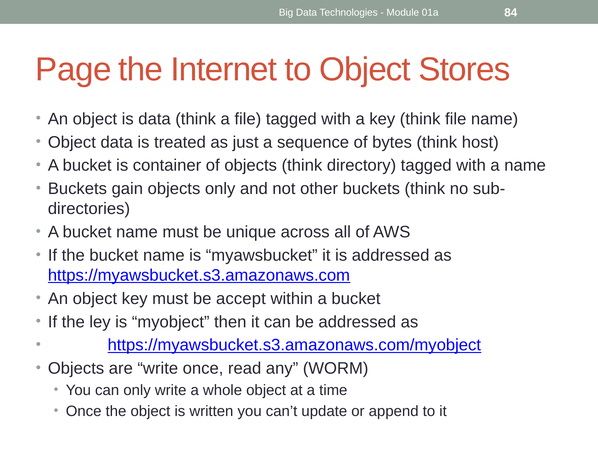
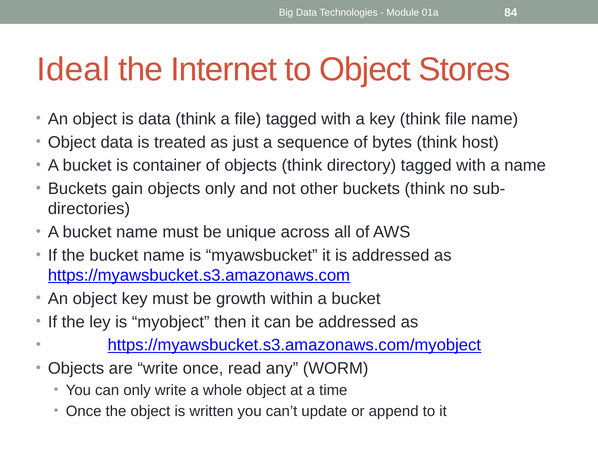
Page: Page -> Ideal
accept: accept -> growth
